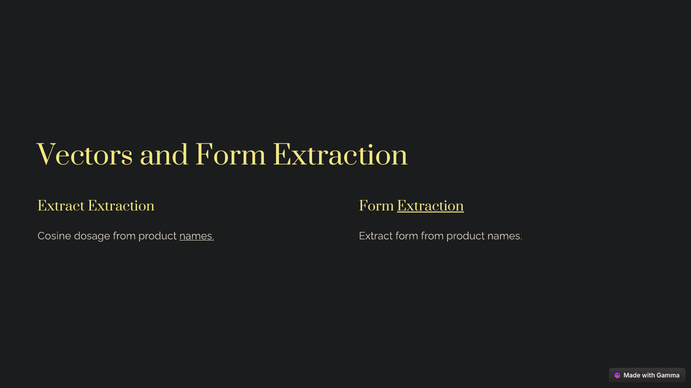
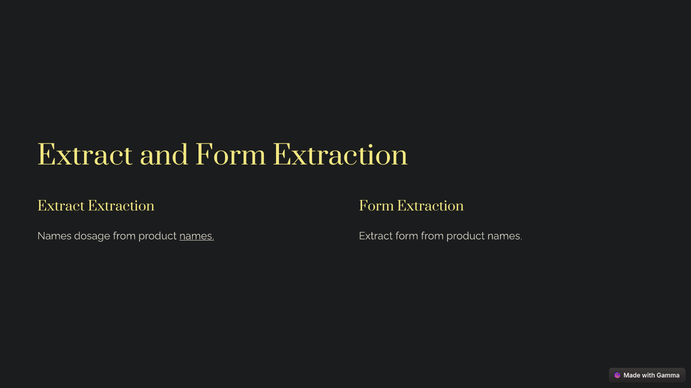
Vectors at (85, 156): Vectors -> Extract
Extraction at (431, 207) underline: present -> none
Cosine at (54, 236): Cosine -> Names
